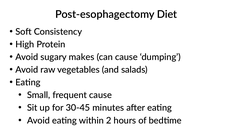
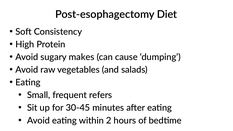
frequent cause: cause -> refers
